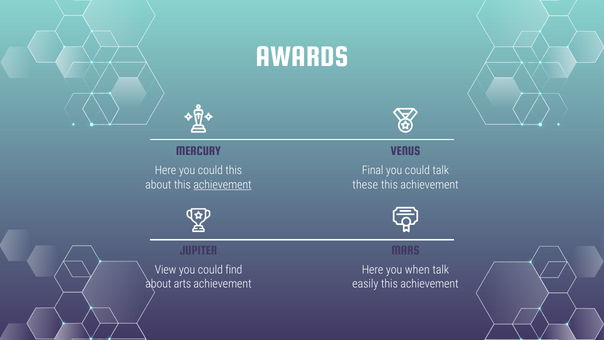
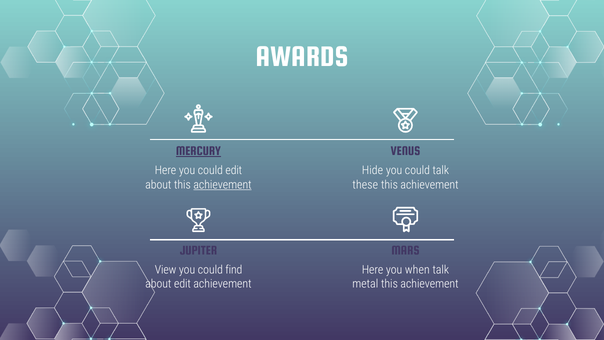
MERCURY underline: none -> present
could this: this -> edit
Final: Final -> Hide
about arts: arts -> edit
easily: easily -> metal
